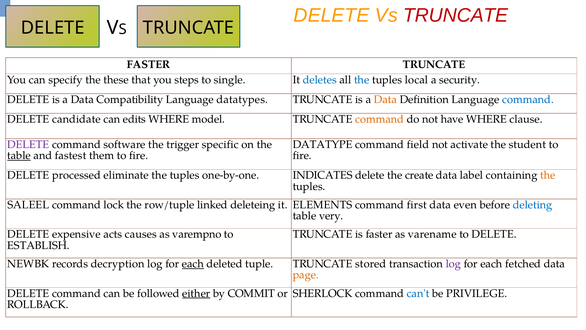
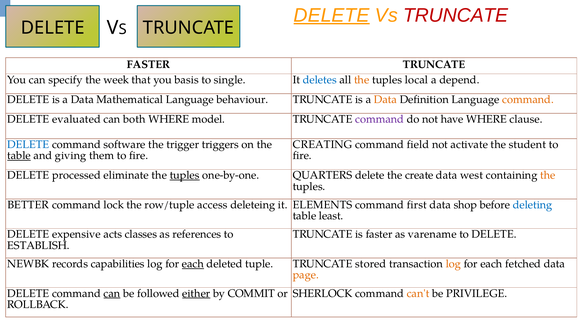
DELETE at (332, 15) underline: none -> present
these: these -> week
steps: steps -> basis
the at (362, 80) colour: blue -> orange
security: security -> depend
Compatibility: Compatibility -> Mathematical
datatypes: datatypes -> behaviour
command at (528, 99) colour: blue -> orange
candidate: candidate -> evaluated
edits: edits -> both
command at (380, 119) colour: orange -> purple
DELETE at (28, 144) colour: purple -> blue
specific: specific -> triggers
DATATYPE: DATATYPE -> CREATING
fastest: fastest -> giving
tuples at (185, 175) underline: none -> present
INDICATES: INDICATES -> QUARTERS
label: label -> west
SALEEL: SALEEL -> BETTER
linked: linked -> access
even: even -> shop
very: very -> least
causes: causes -> classes
varempno: varempno -> references
decryption: decryption -> capabilities
log at (453, 264) colour: purple -> orange
can at (112, 293) underline: none -> present
can't colour: blue -> orange
